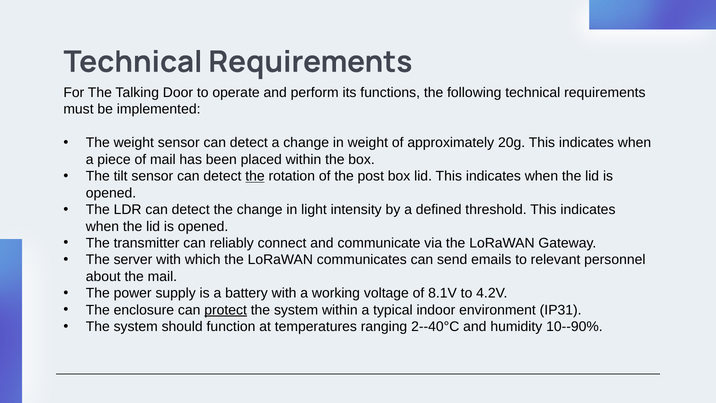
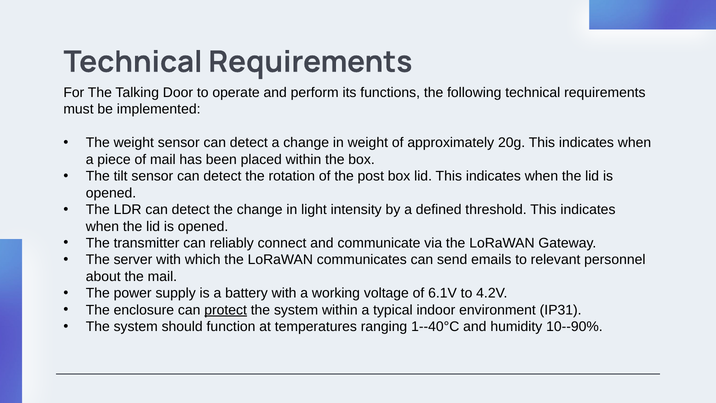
the at (255, 176) underline: present -> none
8.1V: 8.1V -> 6.1V
2--40°C: 2--40°C -> 1--40°C
